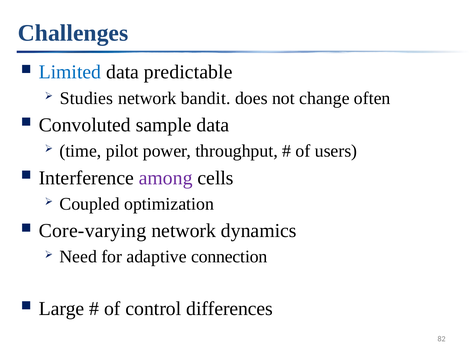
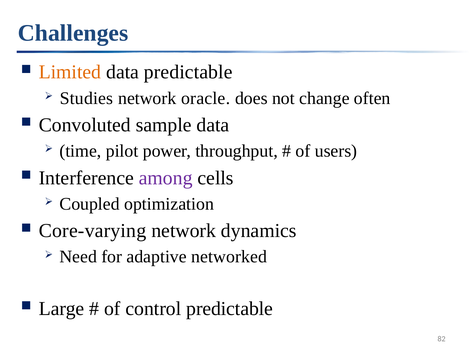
Limited colour: blue -> orange
bandit: bandit -> oracle
connection: connection -> networked
control differences: differences -> predictable
